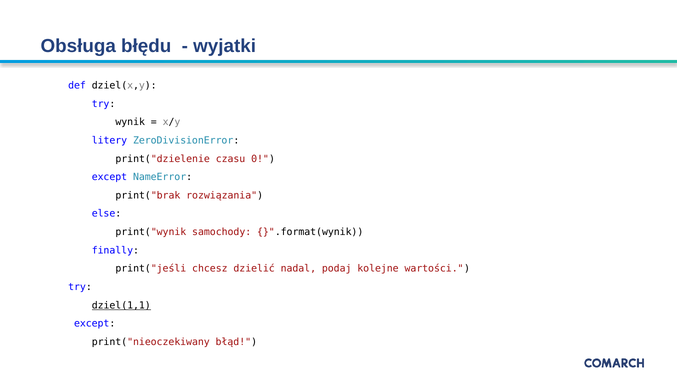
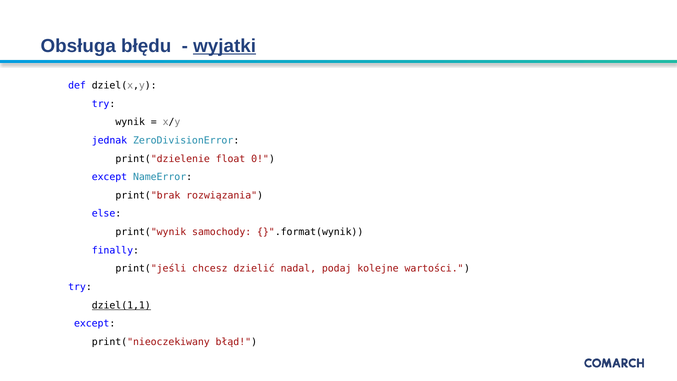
wyjatki underline: none -> present
litery: litery -> jednak
czasu: czasu -> float
